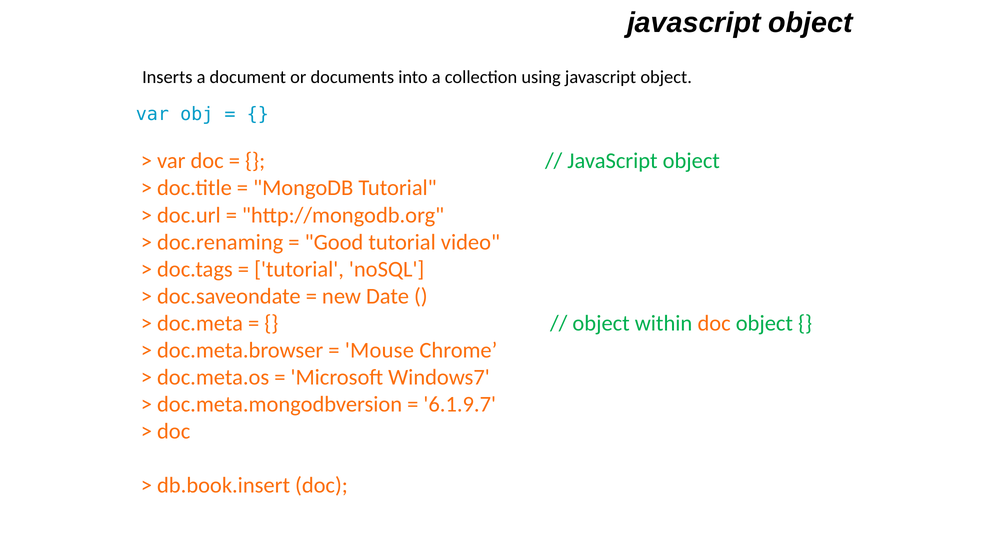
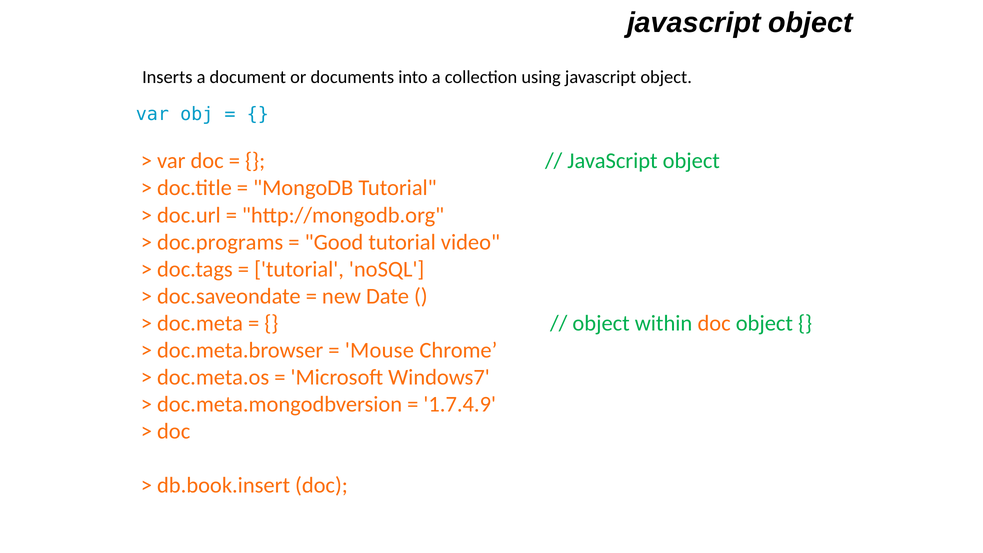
doc.renaming: doc.renaming -> doc.programs
6.1.9.7: 6.1.9.7 -> 1.7.4.9
